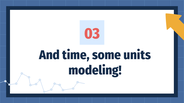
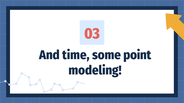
units: units -> point
